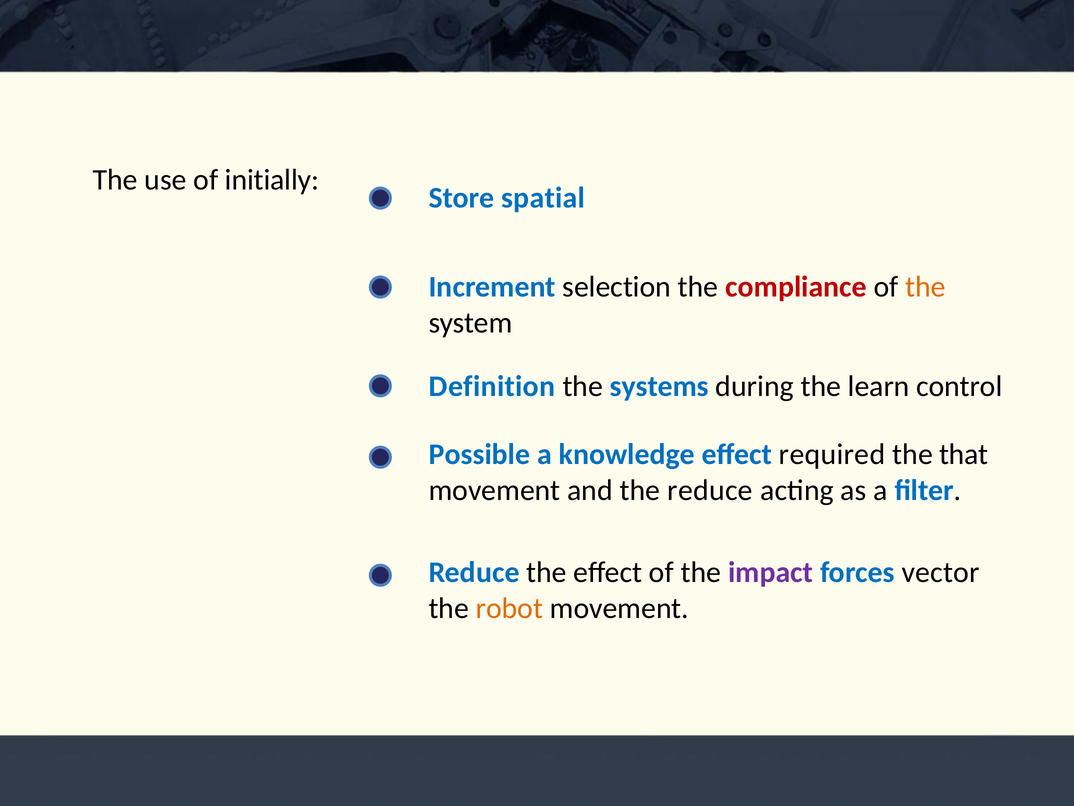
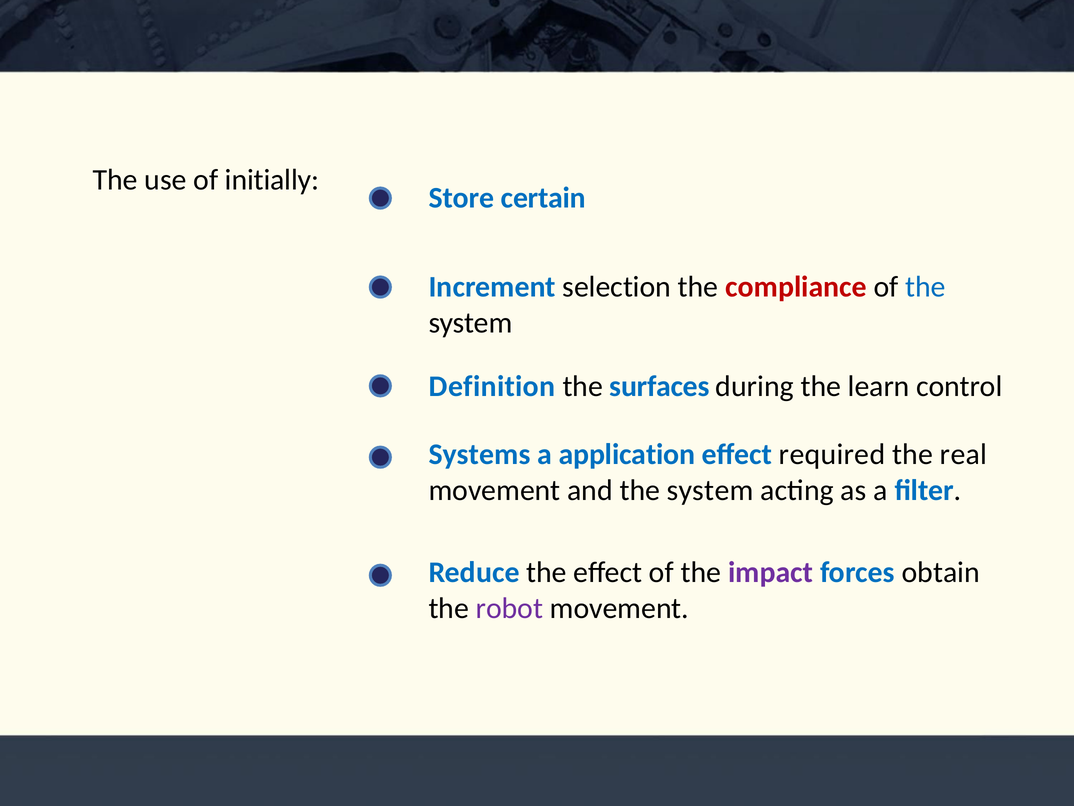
spatial: spatial -> certain
the at (925, 287) colour: orange -> blue
systems: systems -> surfaces
Possible: Possible -> Systems
knowledge: knowledge -> application
that: that -> real
and the reduce: reduce -> system
vector: vector -> obtain
robot colour: orange -> purple
